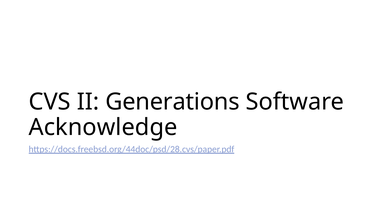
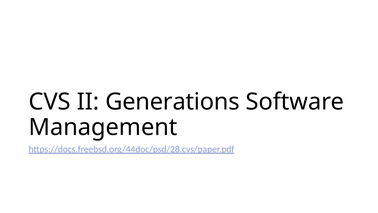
Acknowledge: Acknowledge -> Management
